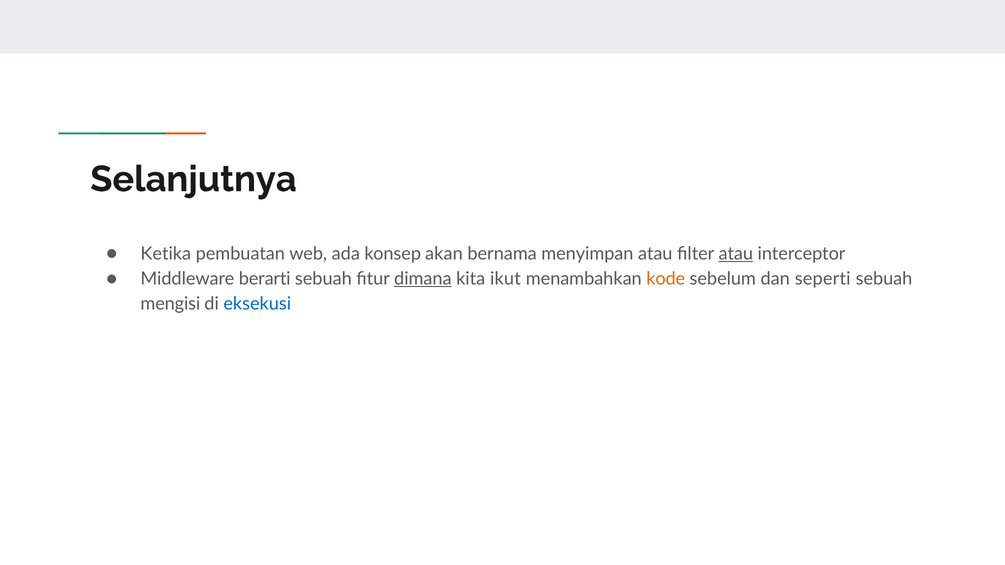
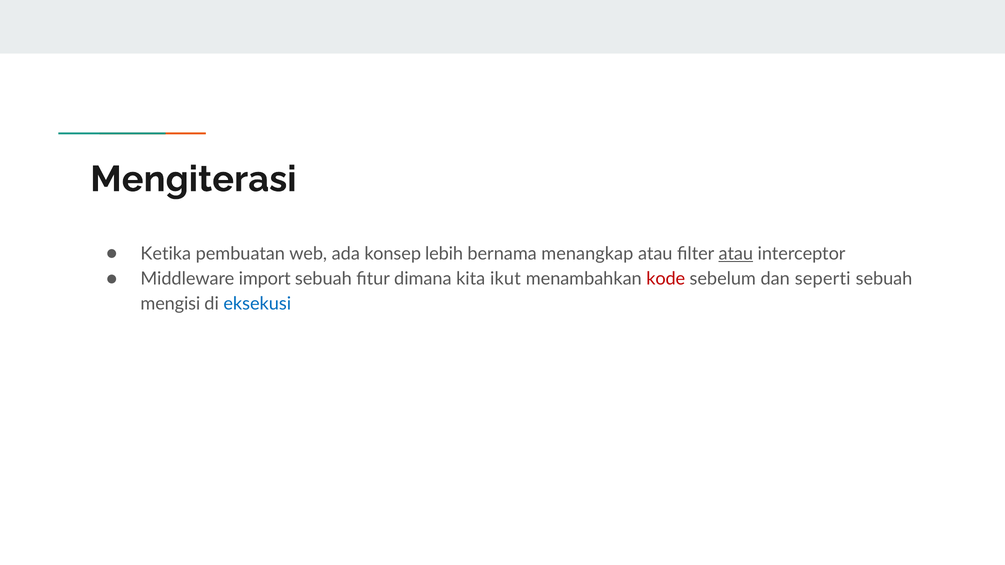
Selanjutnya: Selanjutnya -> Mengiterasi
akan: akan -> lebih
menyimpan: menyimpan -> menangkap
berarti: berarti -> import
dimana underline: present -> none
kode colour: orange -> red
